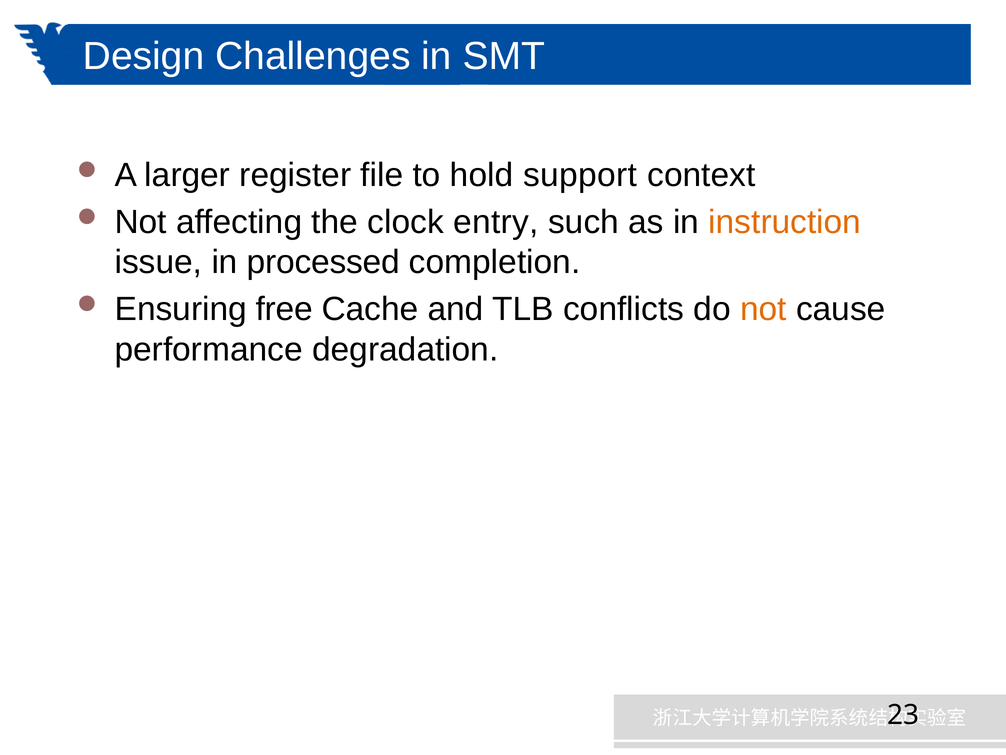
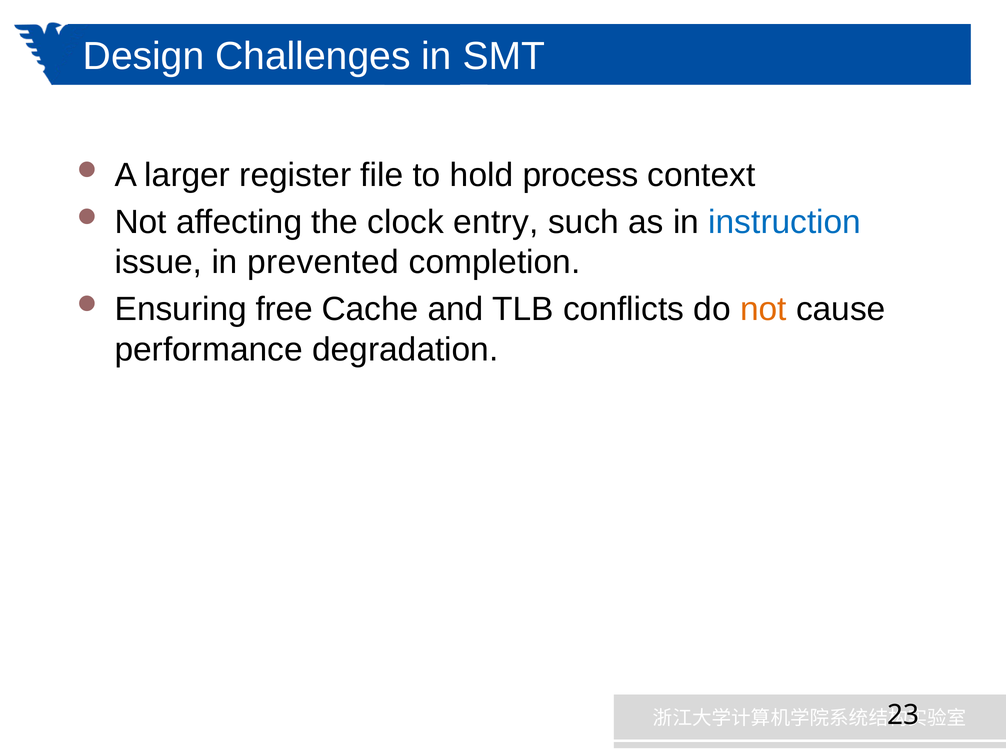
support: support -> process
instruction colour: orange -> blue
processed: processed -> prevented
